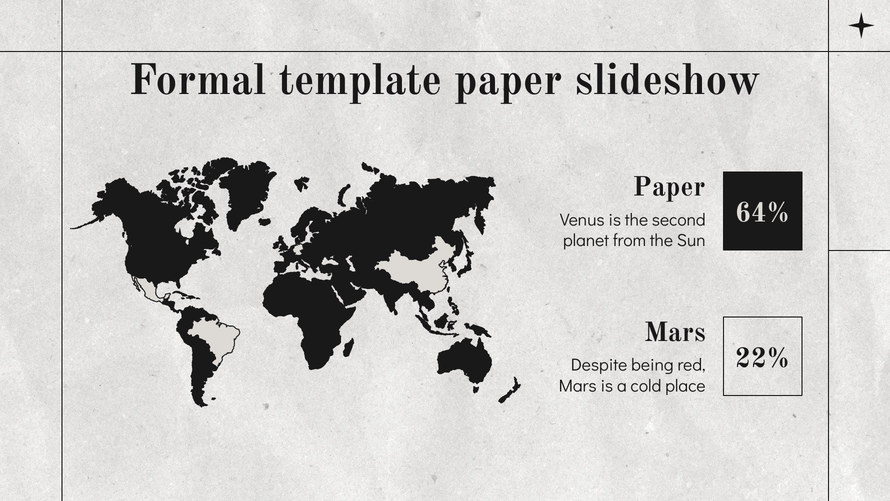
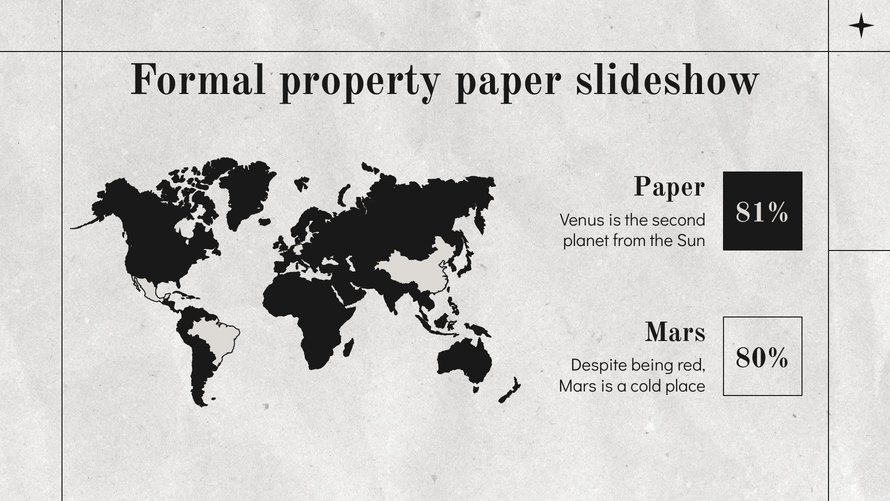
template: template -> property
64%: 64% -> 81%
22%: 22% -> 80%
